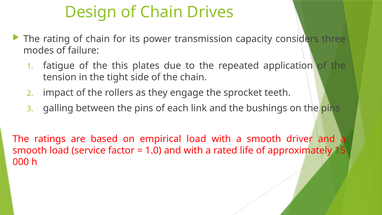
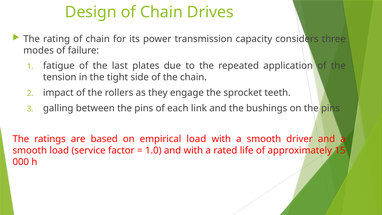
this: this -> last
